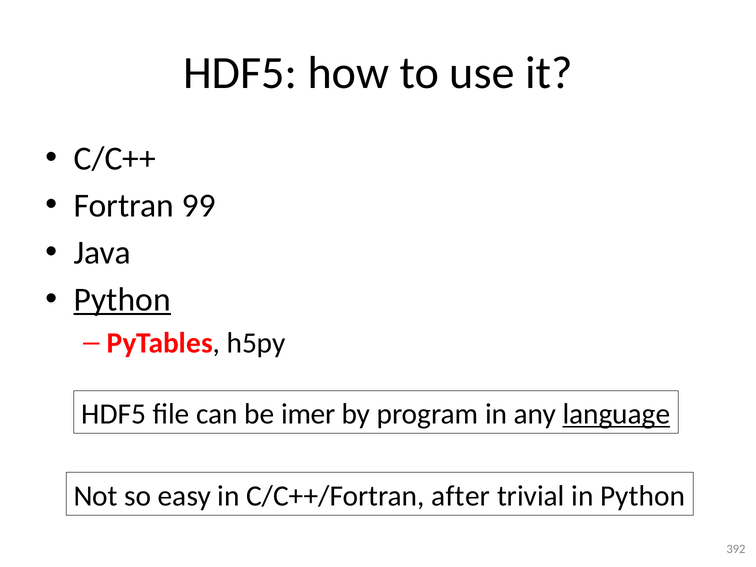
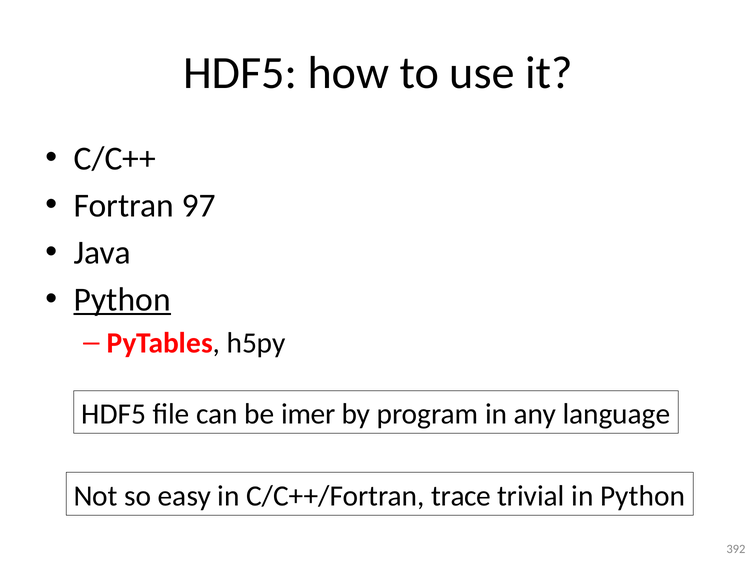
99: 99 -> 97
language underline: present -> none
after: after -> trace
